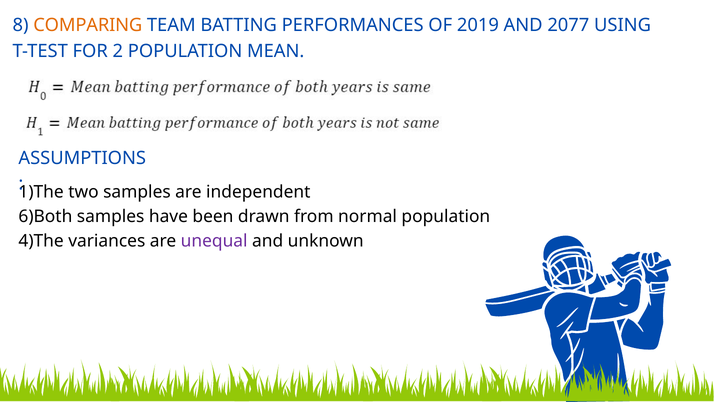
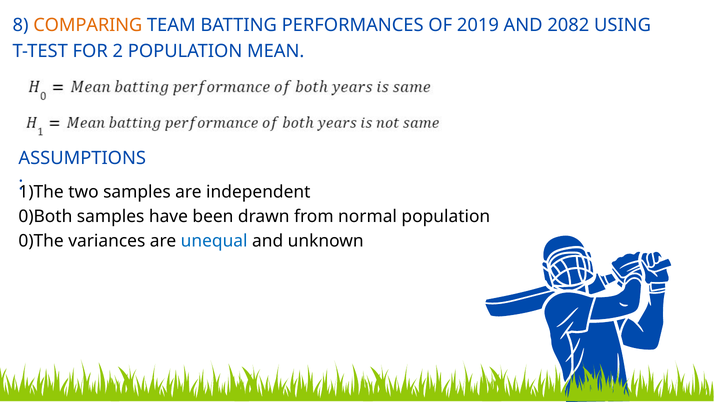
2077: 2077 -> 2082
6)Both: 6)Both -> 0)Both
4)The: 4)The -> 0)The
unequal colour: purple -> blue
